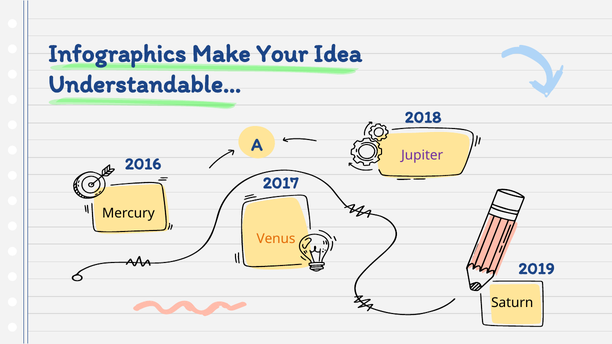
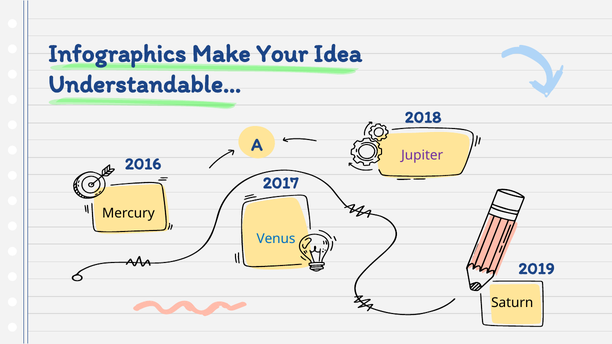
Venus colour: orange -> blue
